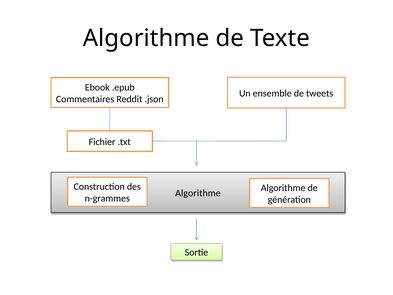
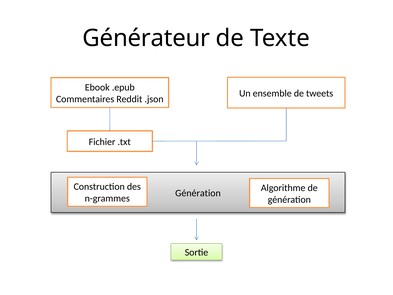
Algorithme at (146, 38): Algorithme -> Générateur
Algorithme at (198, 193): Algorithme -> Génération
